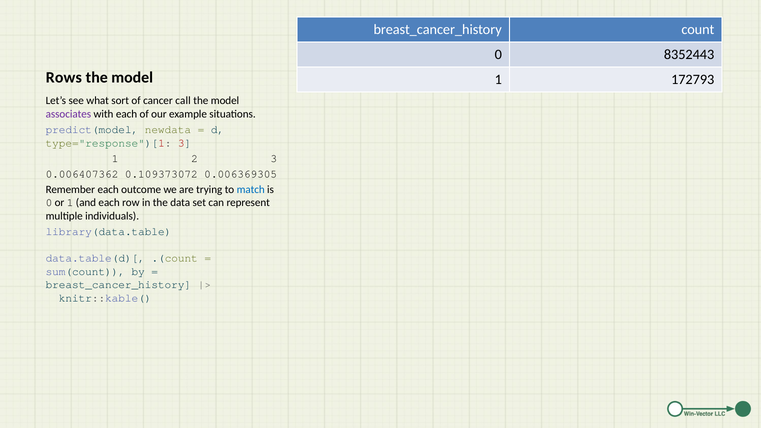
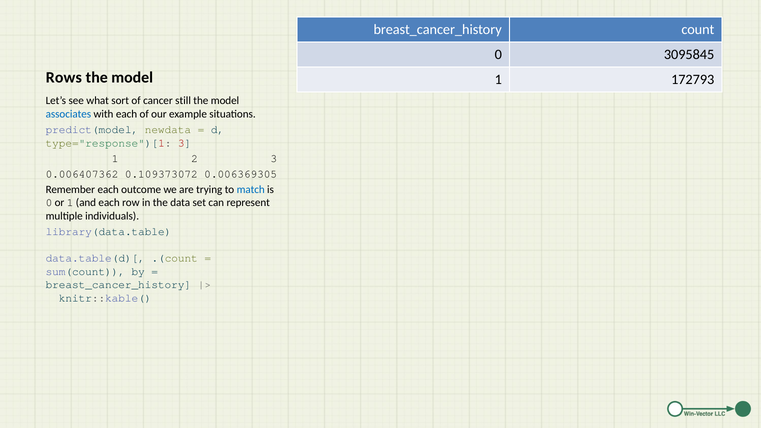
8352443: 8352443 -> 3095845
call: call -> still
associates colour: purple -> blue
